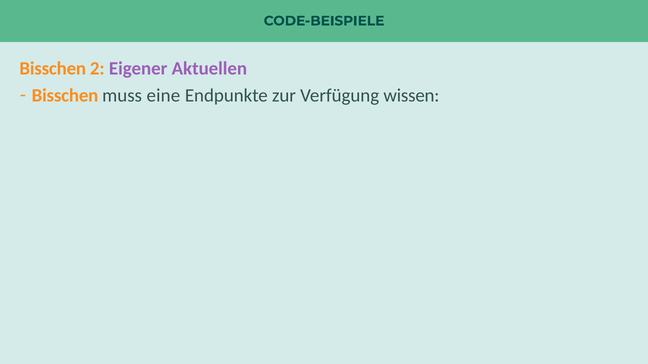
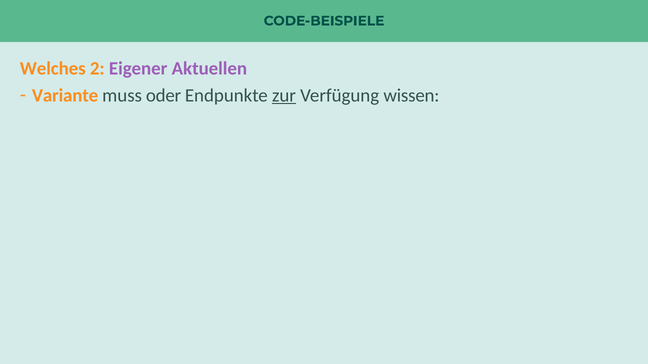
Bisschen at (53, 68): Bisschen -> Welches
Bisschen at (65, 96): Bisschen -> Variante
eine: eine -> oder
zur underline: none -> present
